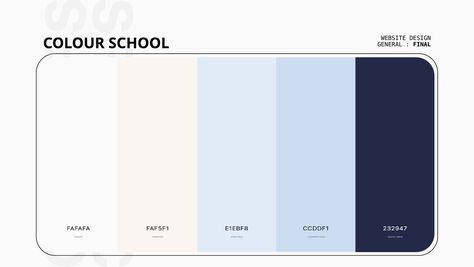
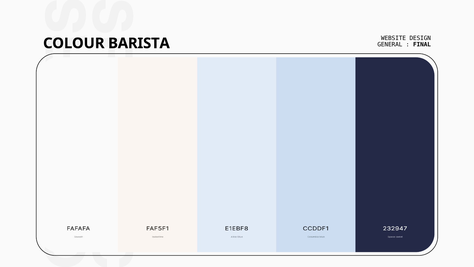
SCHOOL: SCHOOL -> BARISTA
